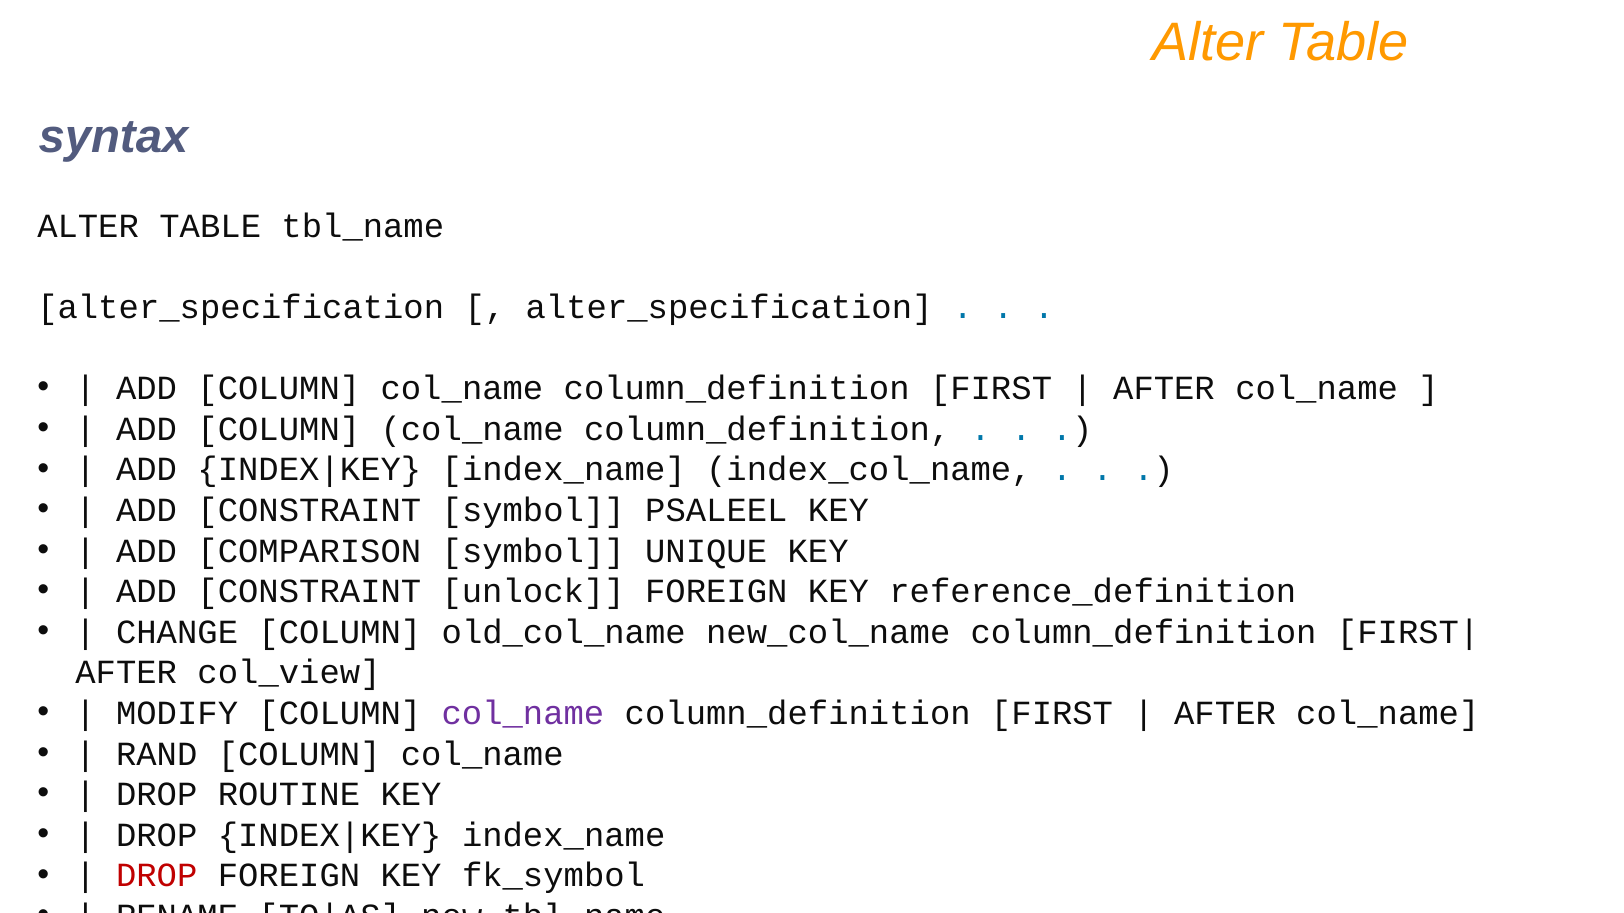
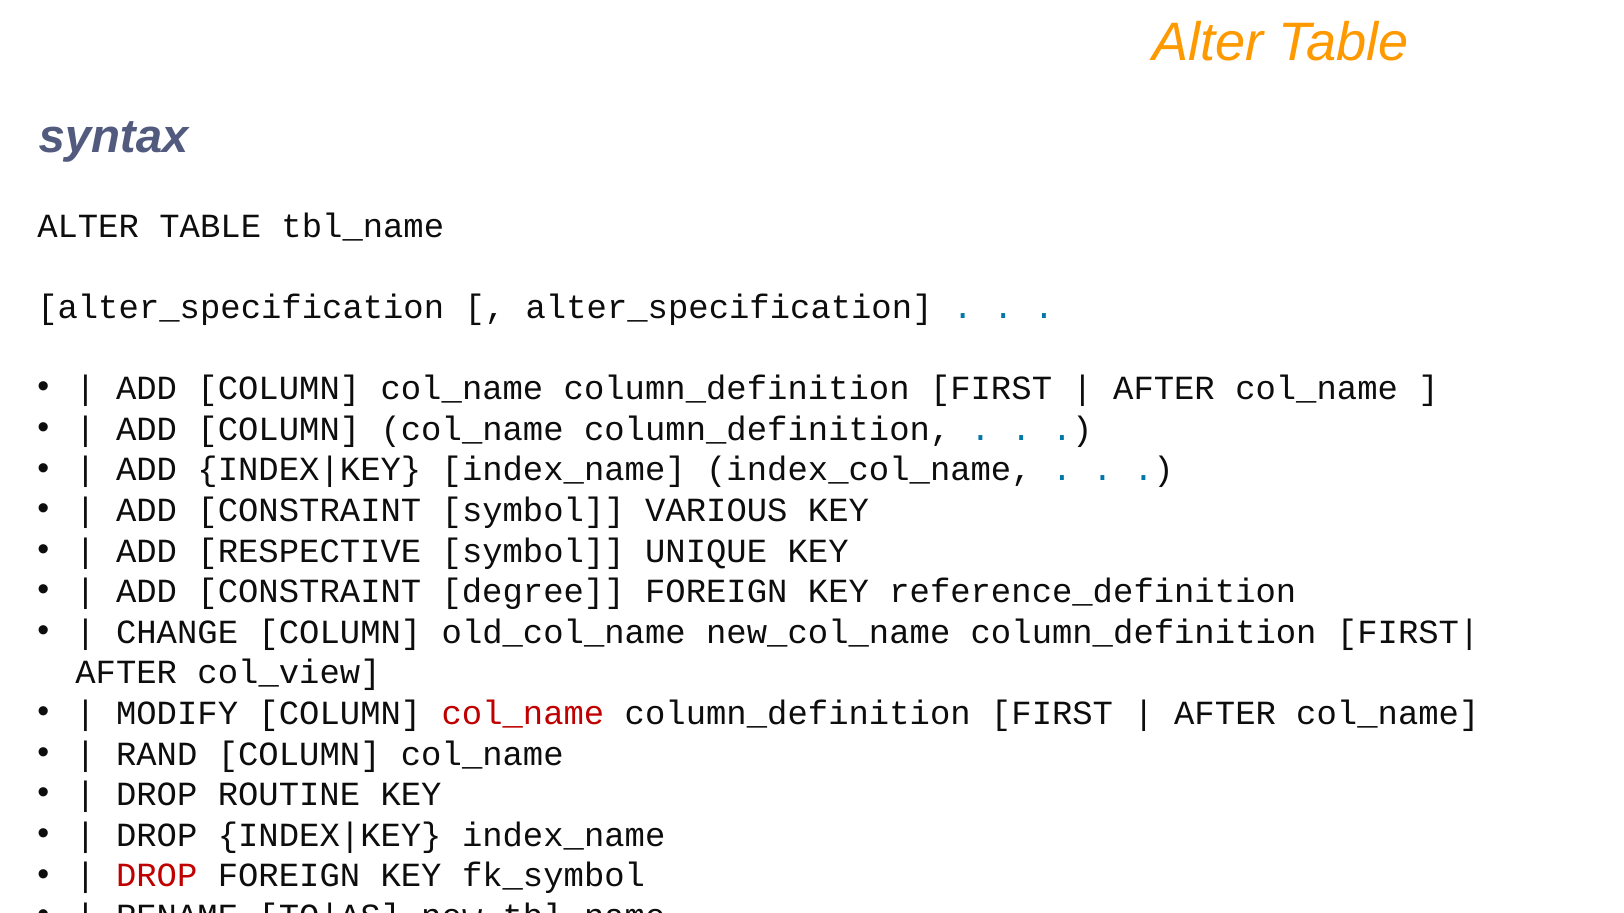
PSALEEL: PSALEEL -> VARIOUS
COMPARISON: COMPARISON -> RESPECTIVE
unlock: unlock -> degree
col_name at (523, 714) colour: purple -> red
